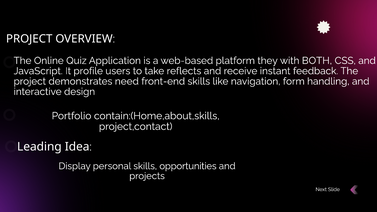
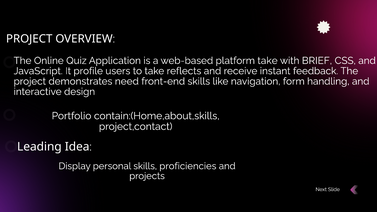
platform they: they -> take
BOTH: BOTH -> BRIEF
opportunities: opportunities -> proficiencies
